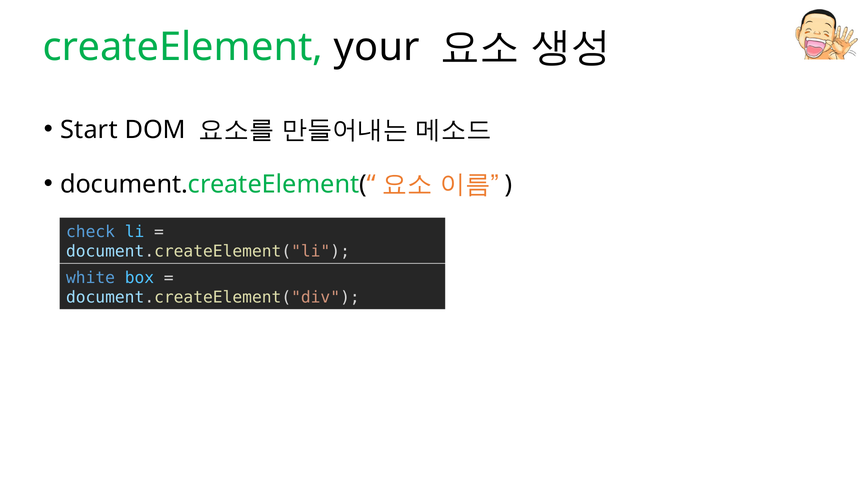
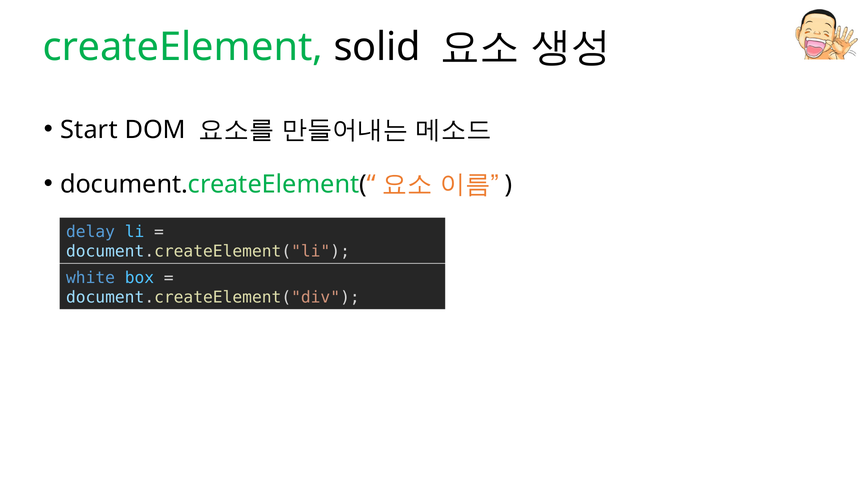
your: your -> solid
check: check -> delay
